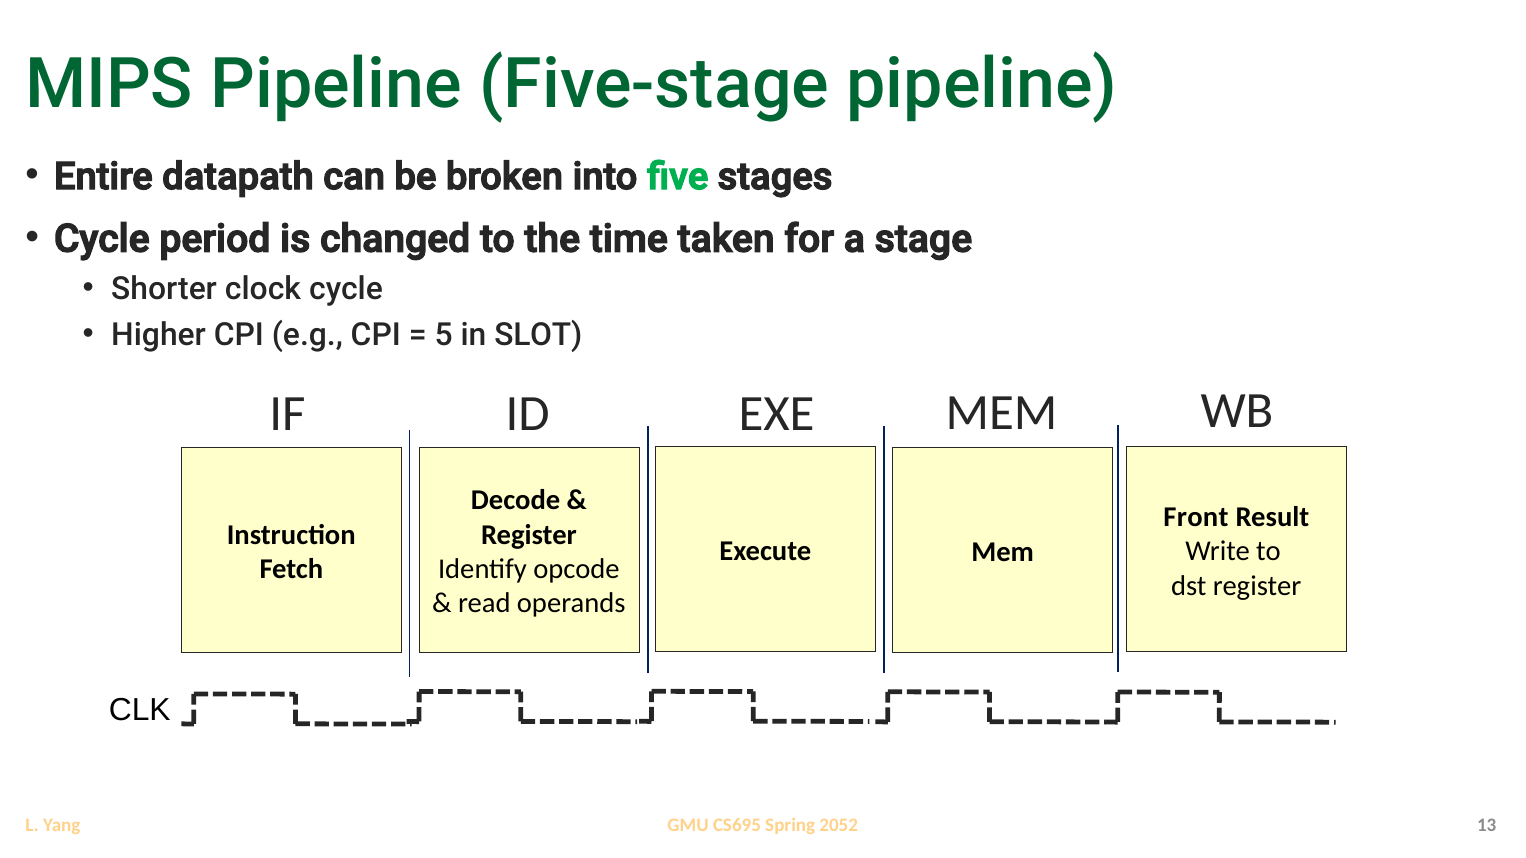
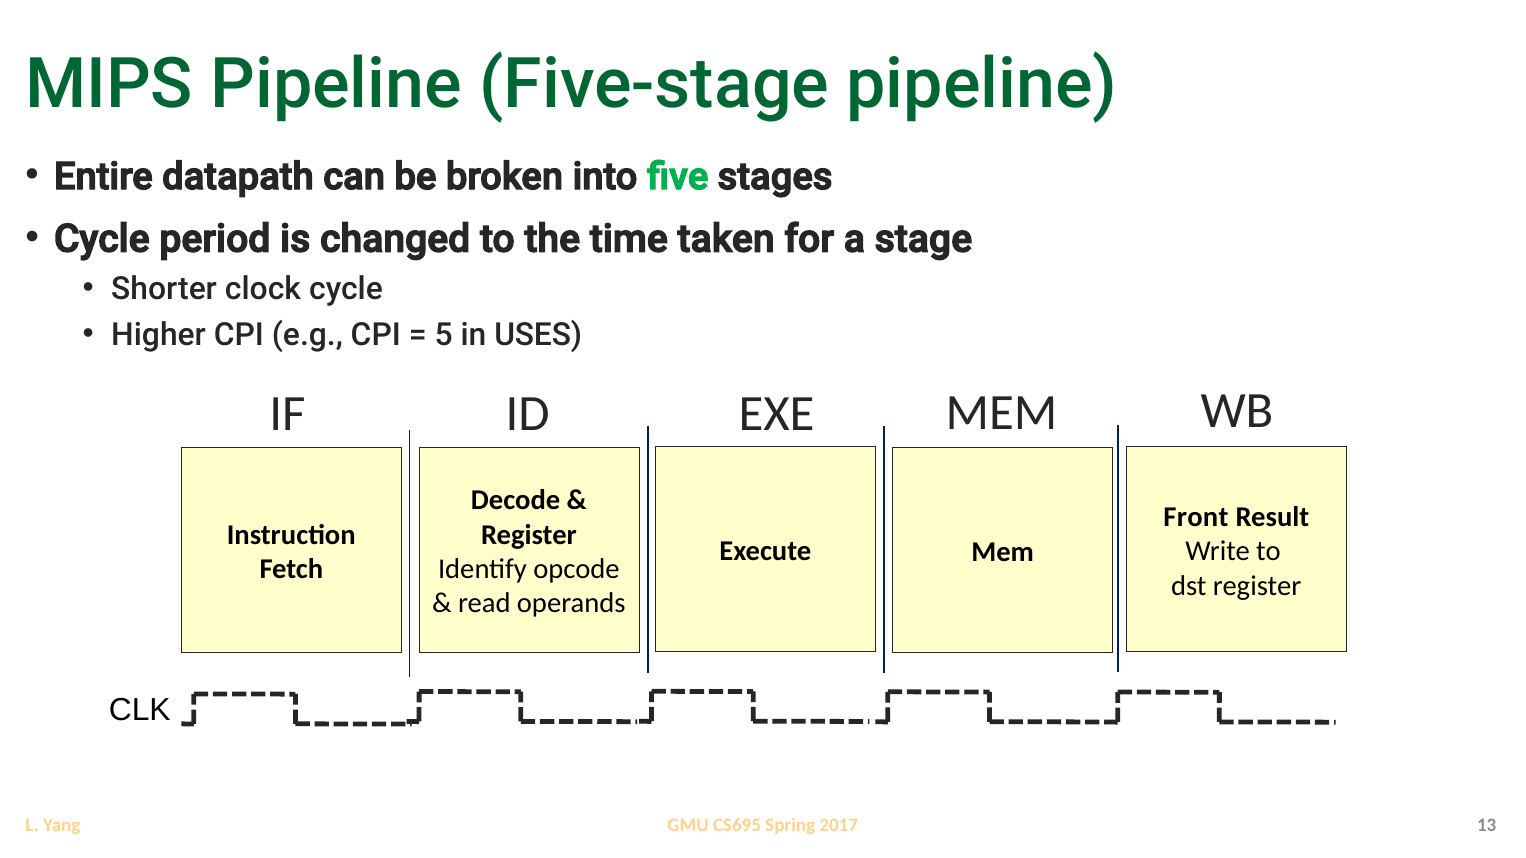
SLOT: SLOT -> USES
2052: 2052 -> 2017
